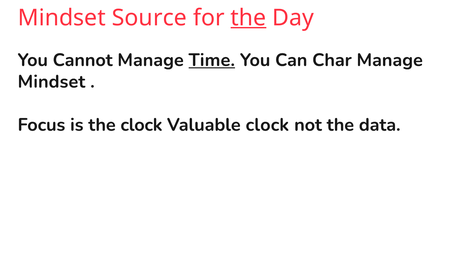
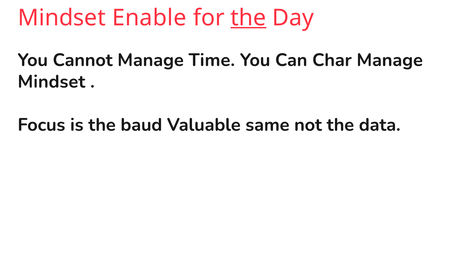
Source: Source -> Enable
Time underline: present -> none
the clock: clock -> baud
Valuable clock: clock -> same
